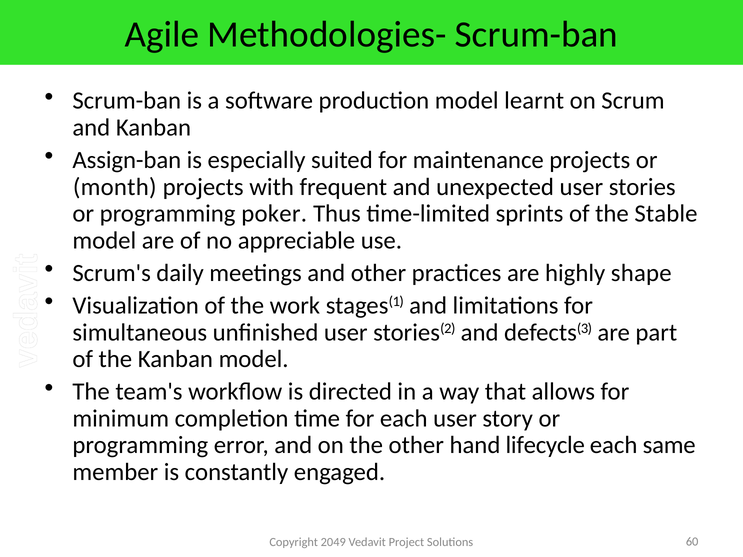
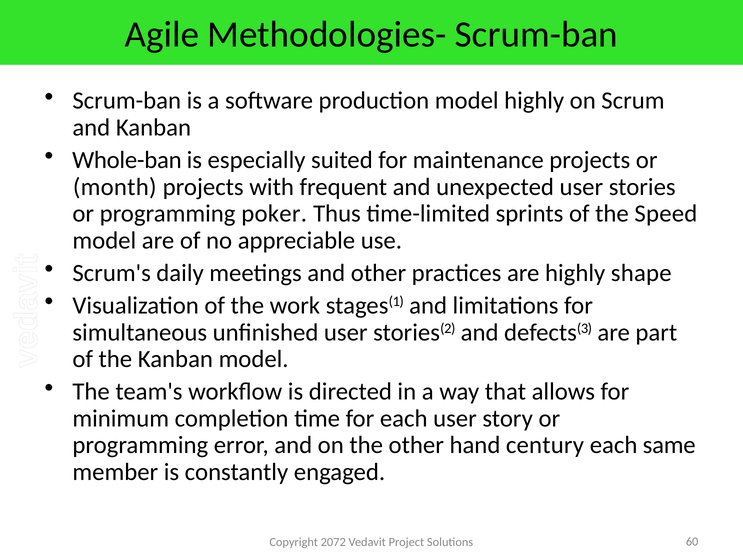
model learnt: learnt -> highly
Assign-ban: Assign-ban -> Whole-ban
Stable: Stable -> Speed
lifecycle: lifecycle -> century
2049: 2049 -> 2072
